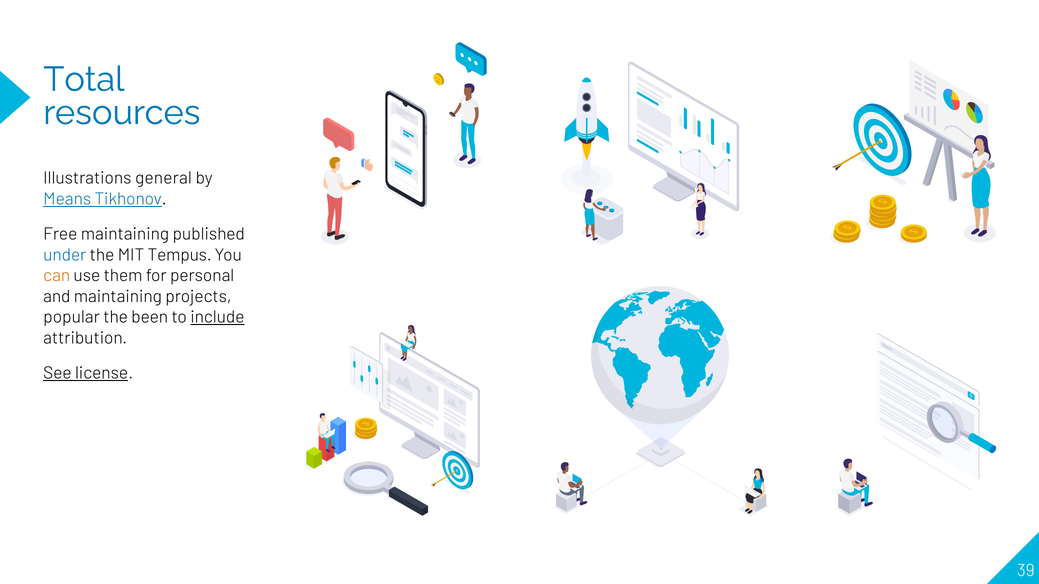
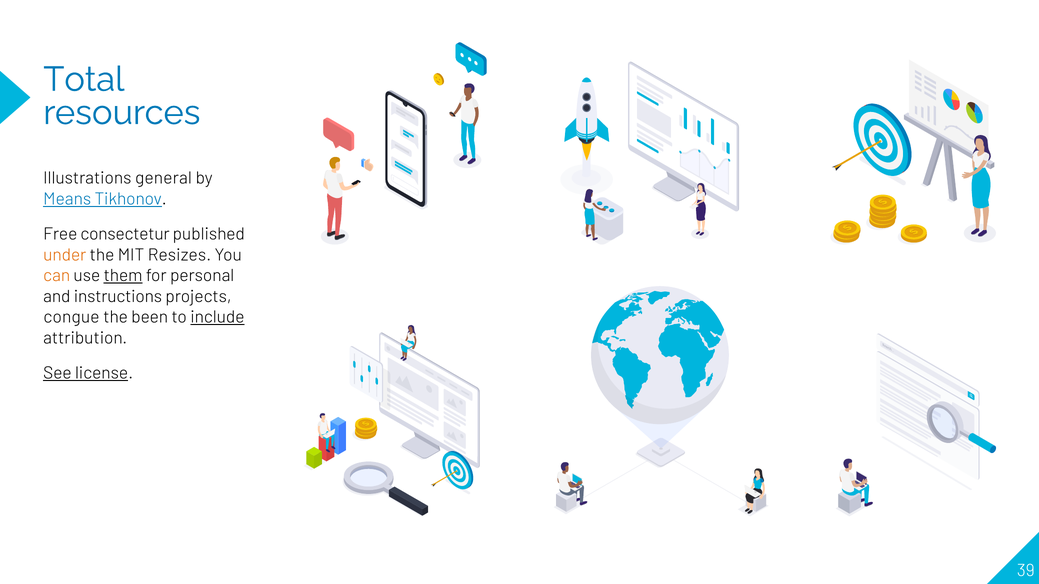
Free maintaining: maintaining -> consectetur
under colour: blue -> orange
Tempus: Tempus -> Resizes
them underline: none -> present
and maintaining: maintaining -> instructions
popular: popular -> congue
